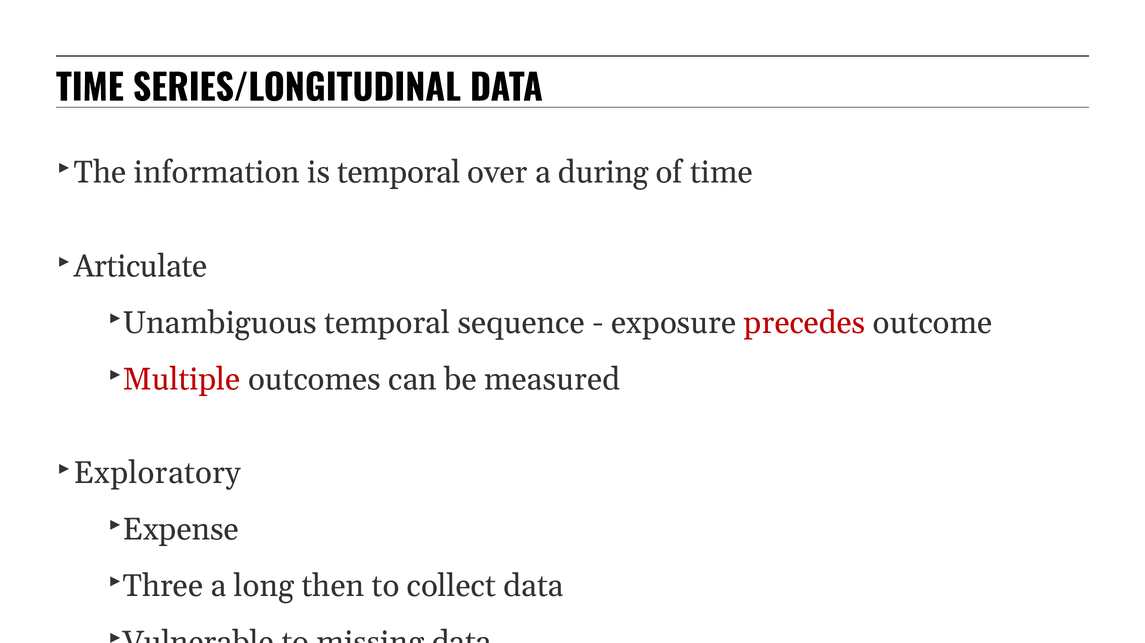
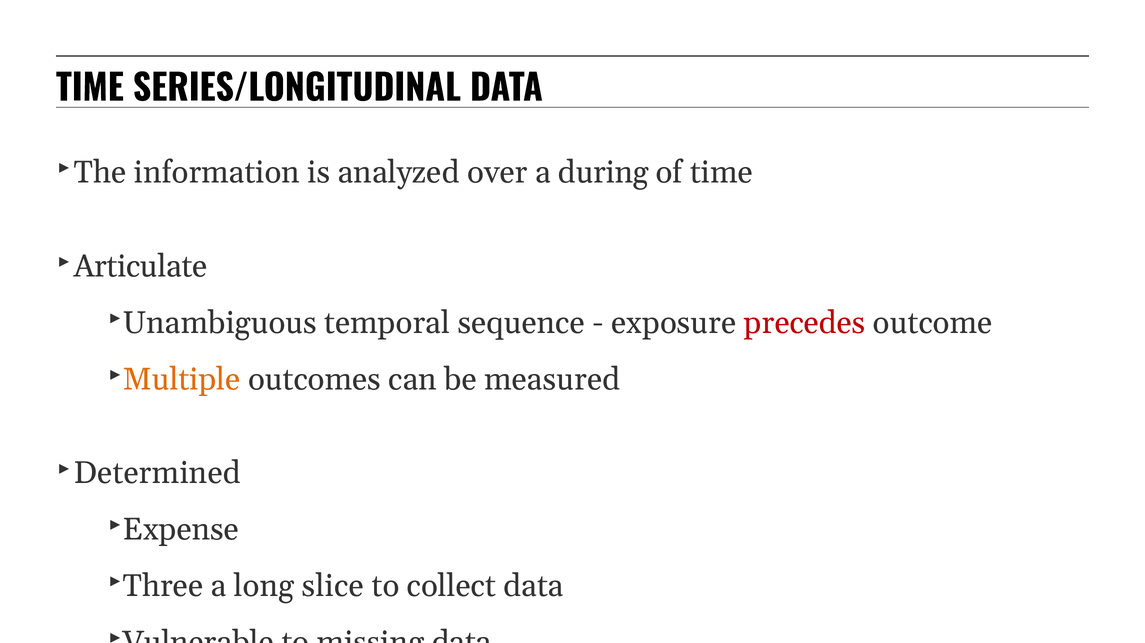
is temporal: temporal -> analyzed
Multiple colour: red -> orange
Exploratory: Exploratory -> Determined
then: then -> slice
